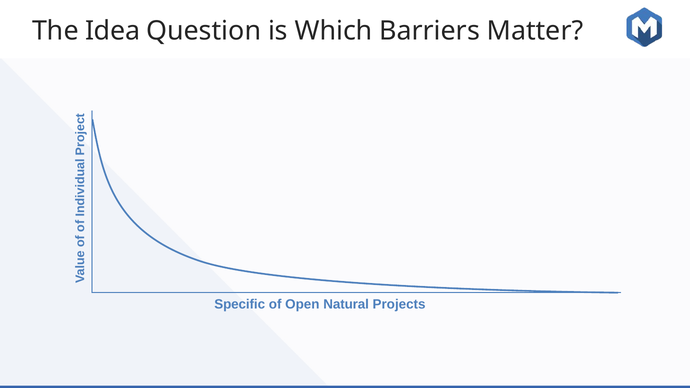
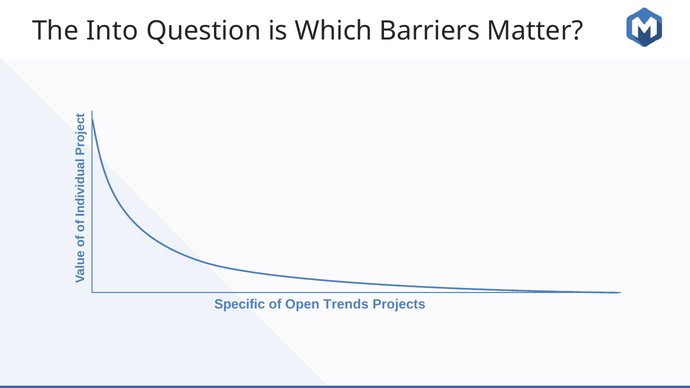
Idea: Idea -> Into
Natural: Natural -> Trends
